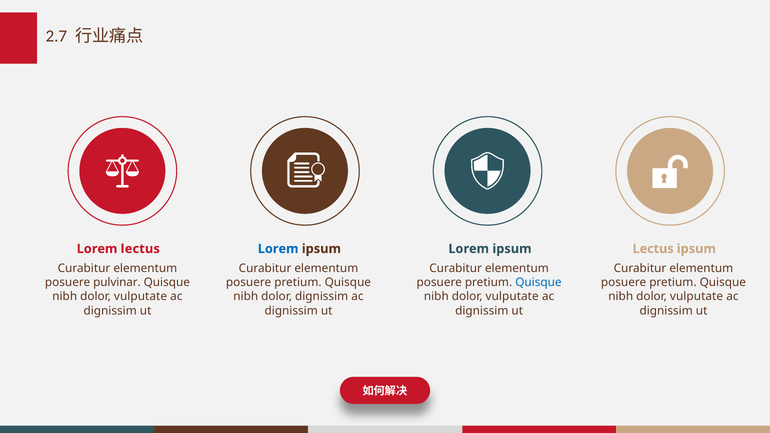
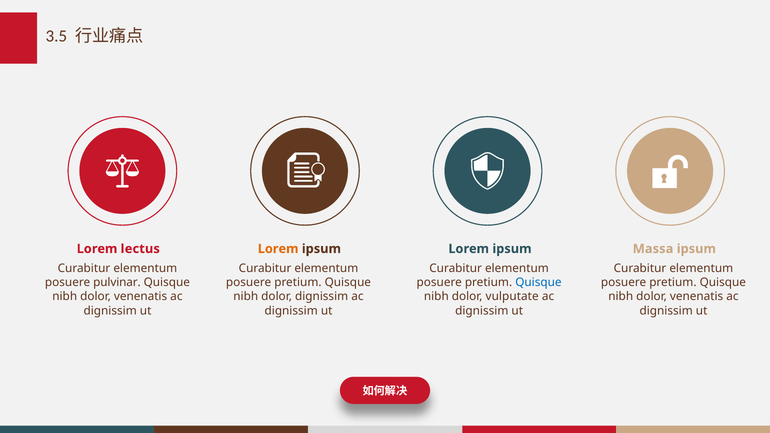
2.7: 2.7 -> 3.5
Lorem at (278, 249) colour: blue -> orange
Lectus at (653, 249): Lectus -> Massa
vulputate at (141, 297): vulputate -> venenatis
vulputate at (697, 297): vulputate -> venenatis
